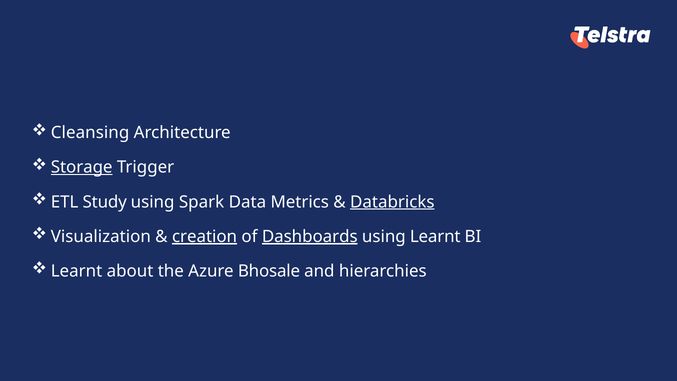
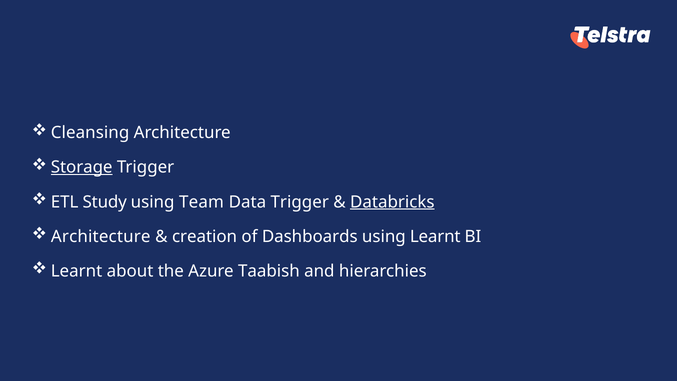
Spark: Spark -> Team
Data Metrics: Metrics -> Trigger
Visualization at (101, 236): Visualization -> Architecture
creation underline: present -> none
Dashboards underline: present -> none
Bhosale: Bhosale -> Taabish
